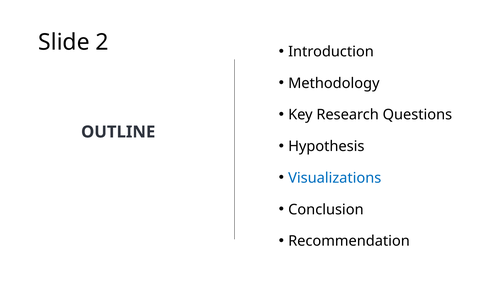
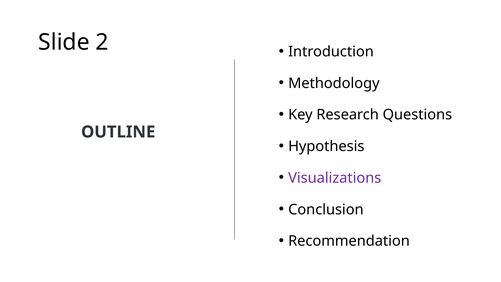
Visualizations colour: blue -> purple
